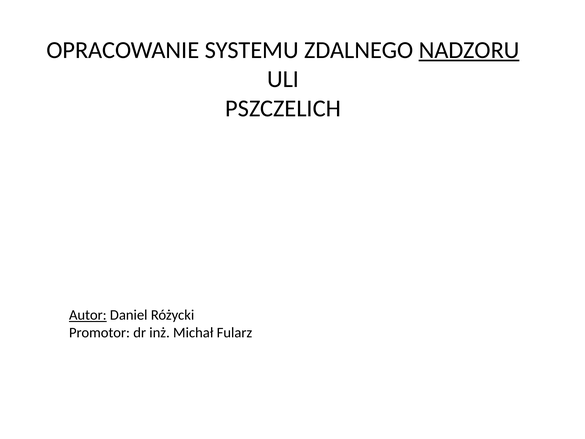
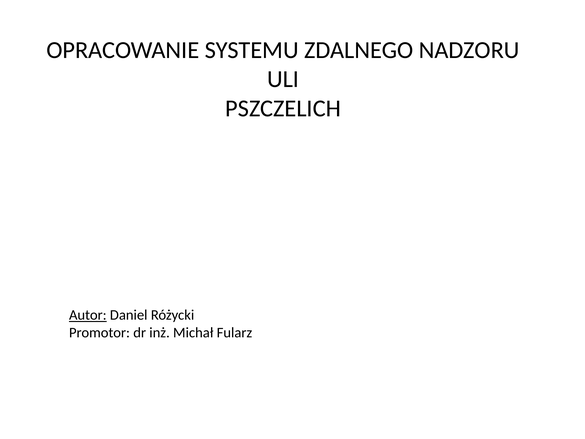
NADZORU underline: present -> none
